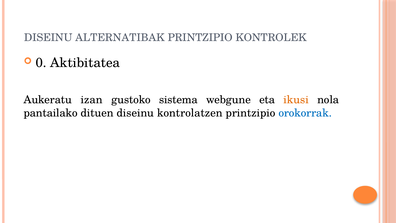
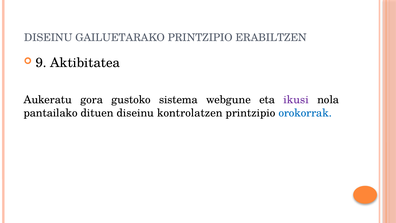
ALTERNATIBAK: ALTERNATIBAK -> GAILUETARAKO
KONTROLEK: KONTROLEK -> ERABILTZEN
0: 0 -> 9
izan: izan -> gora
ikusi colour: orange -> purple
